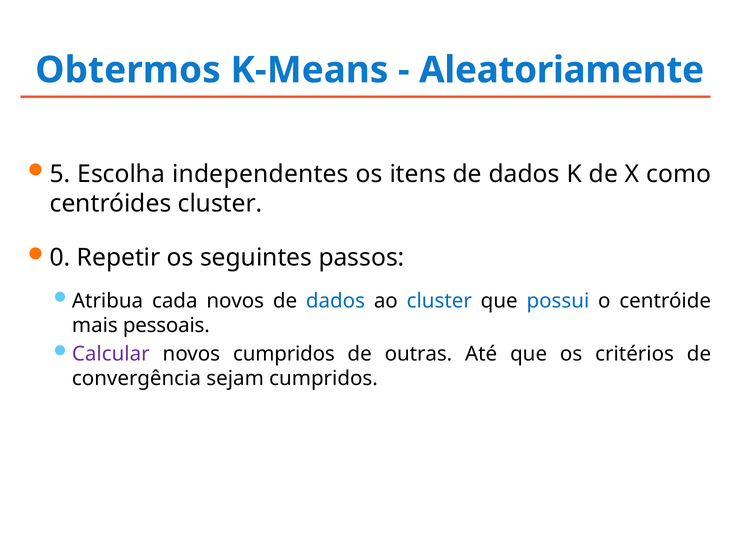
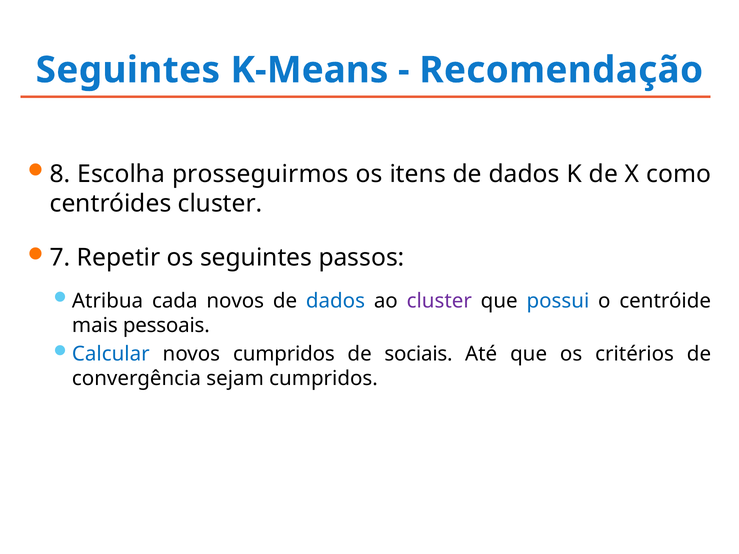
Obtermos at (128, 70): Obtermos -> Seguintes
Aleatoriamente: Aleatoriamente -> Recomendação
5: 5 -> 8
independentes: independentes -> prosseguirmos
0: 0 -> 7
cluster at (439, 301) colour: blue -> purple
Calcular colour: purple -> blue
outras: outras -> sociais
